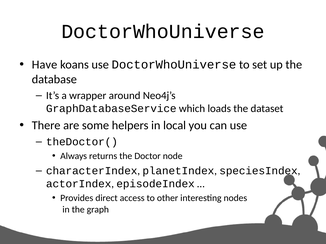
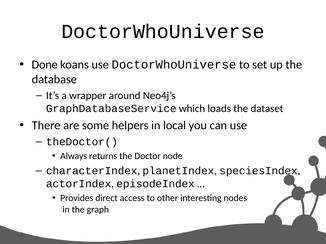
Have: Have -> Done
